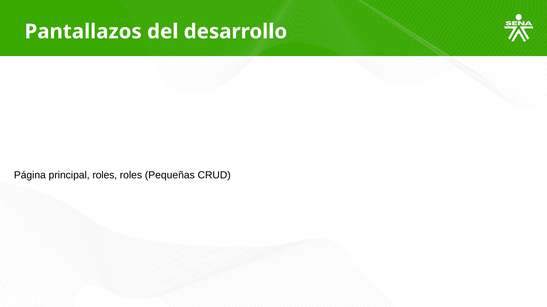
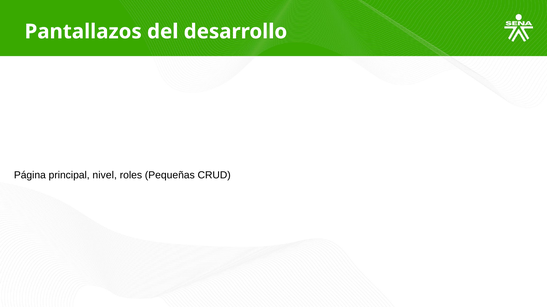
principal roles: roles -> nivel
